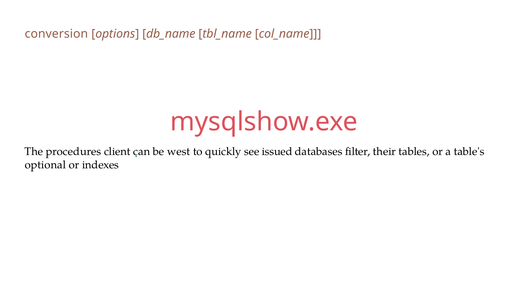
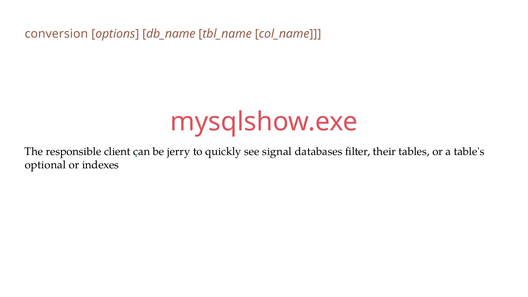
procedures: procedures -> responsible
west: west -> jerry
issued: issued -> signal
